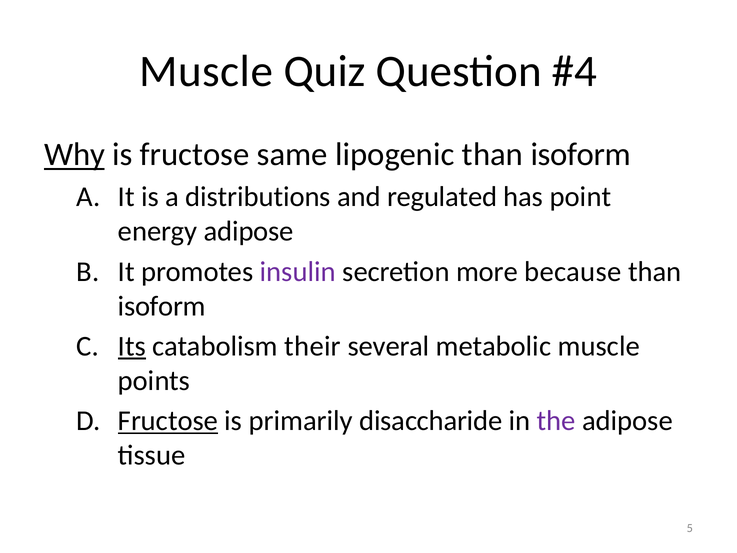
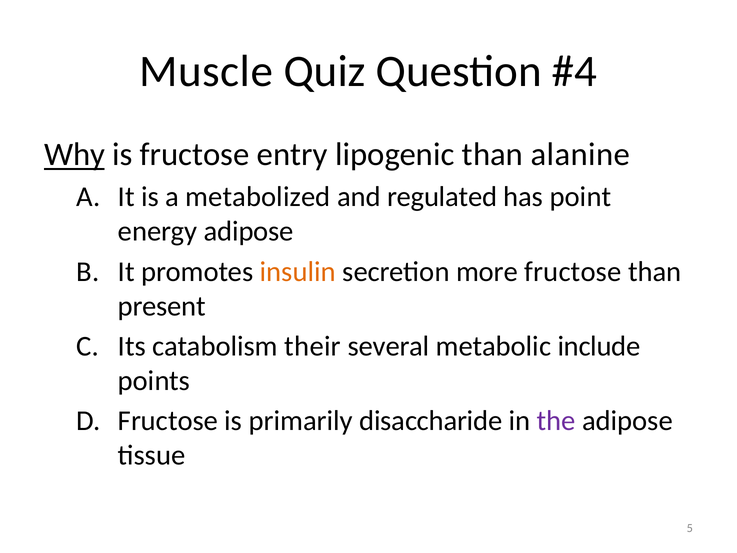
same: same -> entry
lipogenic than isoform: isoform -> alanine
distributions: distributions -> metabolized
insulin colour: purple -> orange
more because: because -> fructose
isoform at (162, 306): isoform -> present
Its underline: present -> none
metabolic muscle: muscle -> include
Fructose at (168, 421) underline: present -> none
